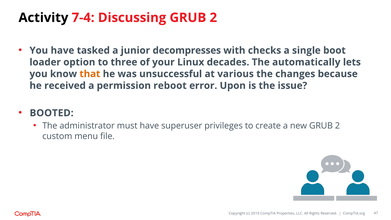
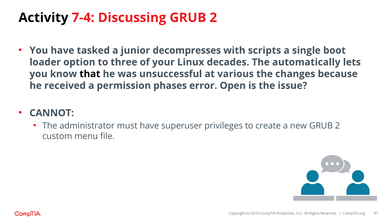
checks: checks -> scripts
that colour: orange -> black
reboot: reboot -> phases
Upon: Upon -> Open
BOOTED: BOOTED -> CANNOT
